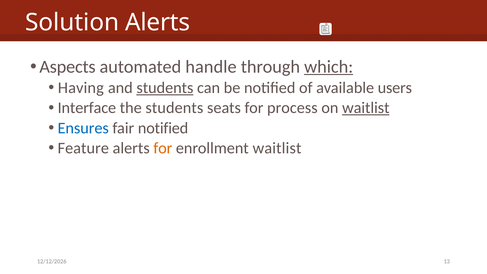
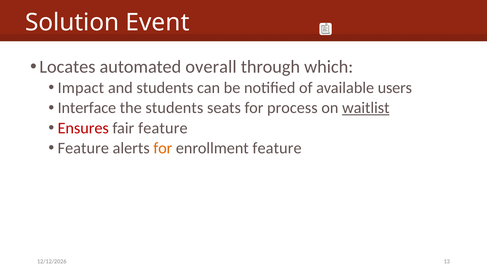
Solution Alerts: Alerts -> Event
Aspects: Aspects -> Locates
handle: handle -> overall
which underline: present -> none
Having: Having -> Impact
students at (165, 88) underline: present -> none
Ensures colour: blue -> red
fair notified: notified -> feature
enrollment waitlist: waitlist -> feature
